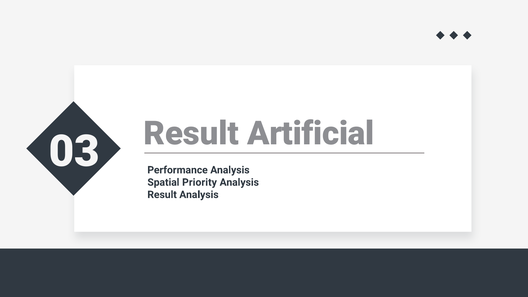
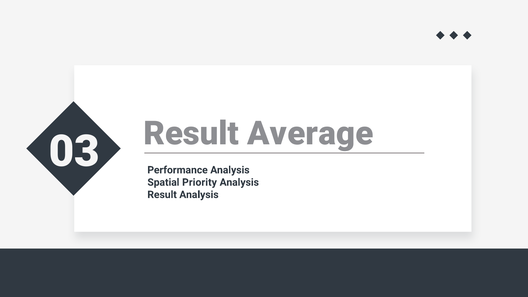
Artificial: Artificial -> Average
